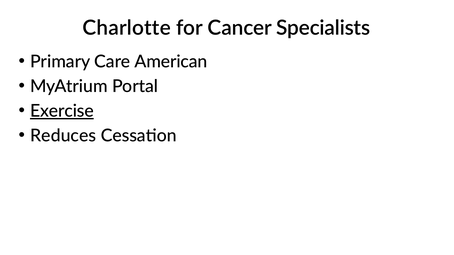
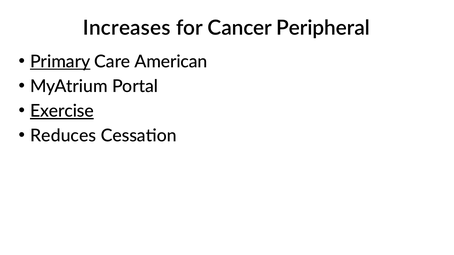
Charlotte: Charlotte -> Increases
Specialists: Specialists -> Peripheral
Primary underline: none -> present
